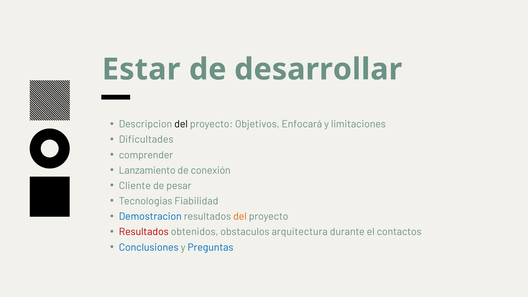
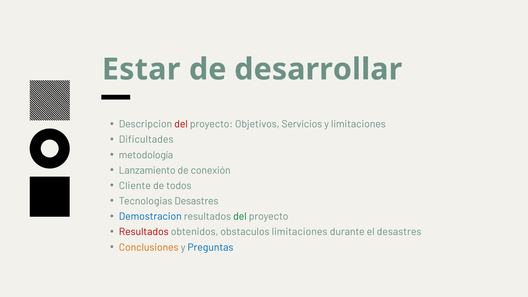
del at (181, 124) colour: black -> red
Enfocará: Enfocará -> Servicios
comprender: comprender -> metodología
pesar: pesar -> todos
Tecnologias Fiabilidad: Fiabilidad -> Desastres
del at (240, 217) colour: orange -> green
obstaculos arquitectura: arquitectura -> limitaciones
el contactos: contactos -> desastres
Conclusiones colour: blue -> orange
